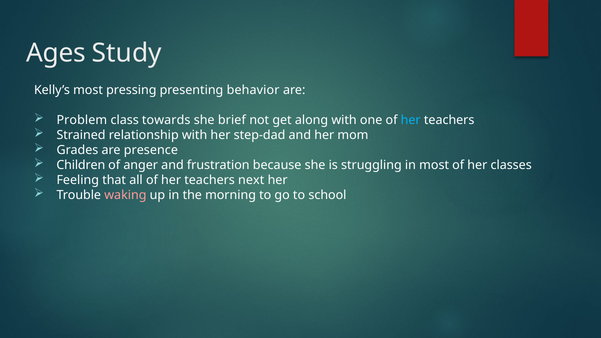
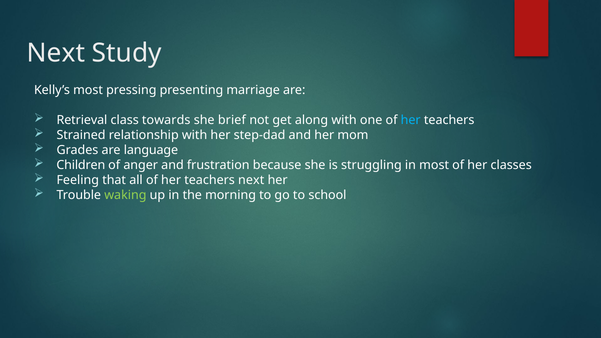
Ages at (56, 53): Ages -> Next
behavior: behavior -> marriage
Problem: Problem -> Retrieval
presence: presence -> language
waking colour: pink -> light green
